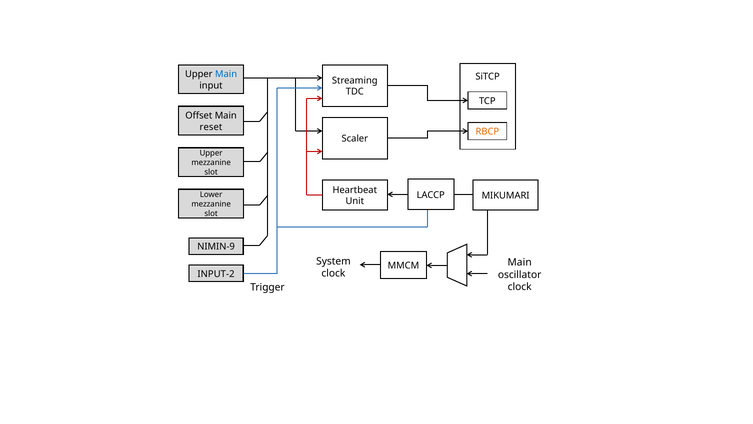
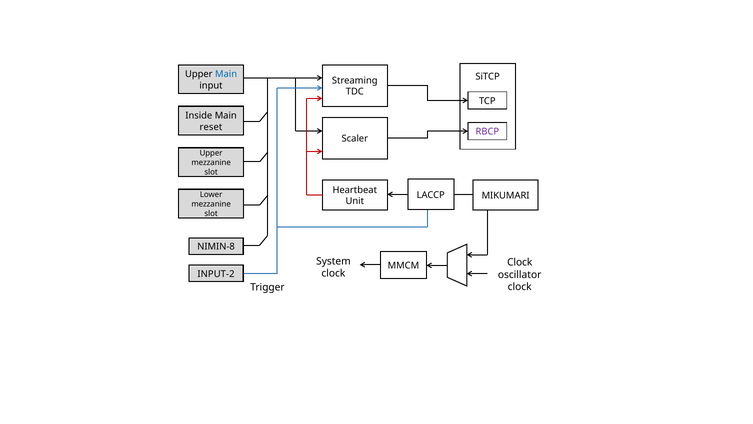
Offset: Offset -> Inside
RBCP colour: orange -> purple
NIMIN-9: NIMIN-9 -> NIMIN-8
Main at (520, 262): Main -> Clock
